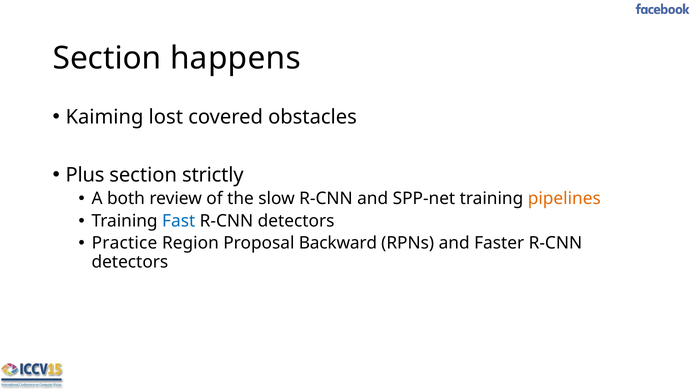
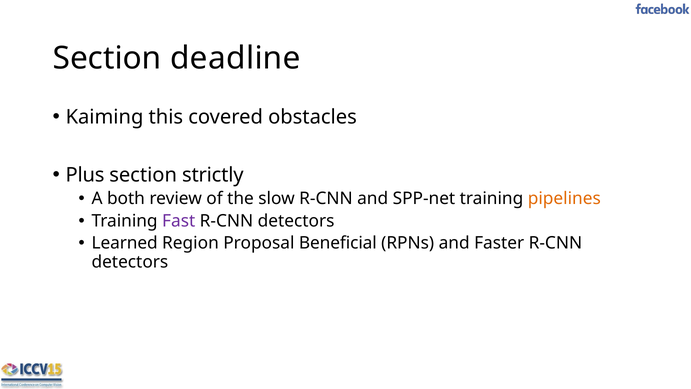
happens: happens -> deadline
lost: lost -> this
Fast colour: blue -> purple
Practice: Practice -> Learned
Backward: Backward -> Beneficial
